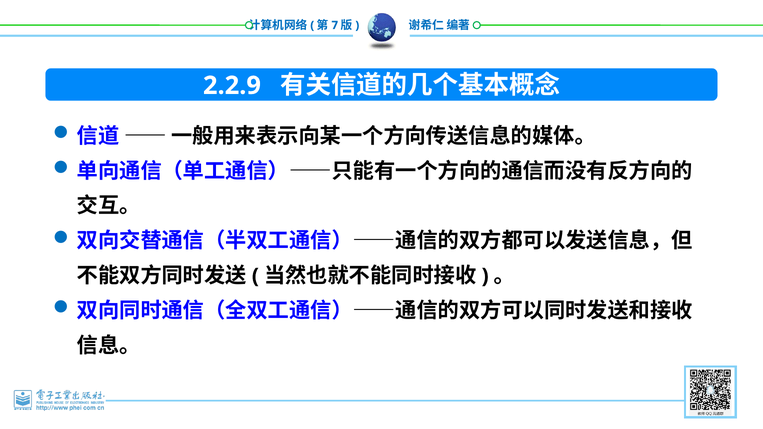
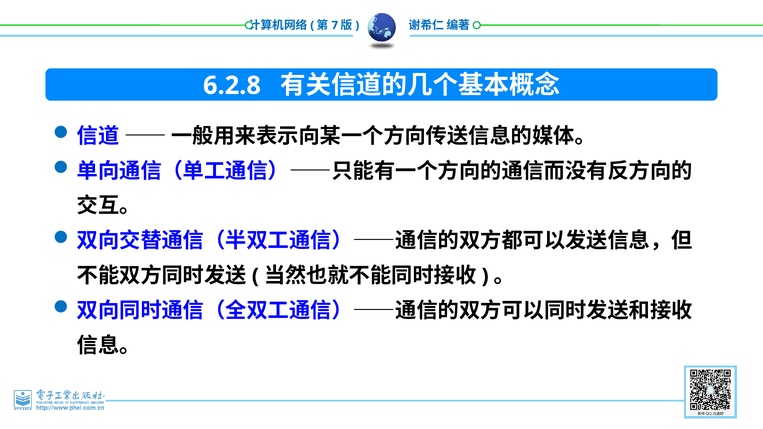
2.2.9: 2.2.9 -> 6.2.8
